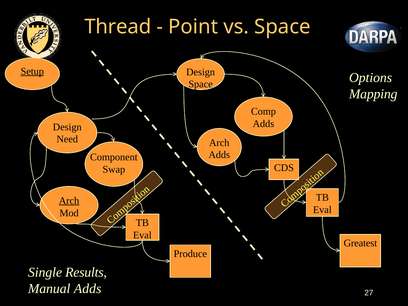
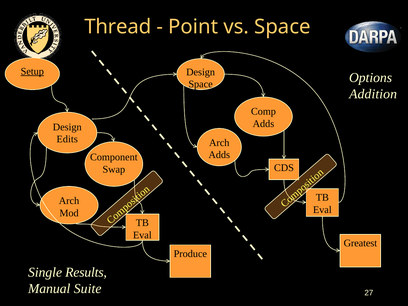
Mapping: Mapping -> Addition
Need: Need -> Edits
Arch at (69, 201) underline: present -> none
Manual Adds: Adds -> Suite
